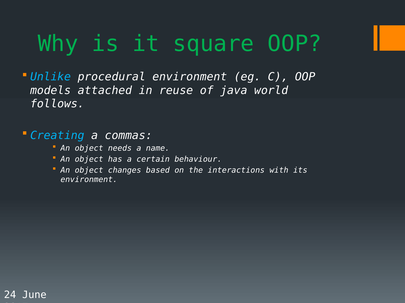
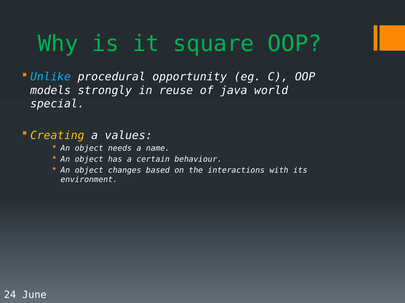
procedural environment: environment -> opportunity
attached: attached -> strongly
follows: follows -> special
Creating colour: light blue -> yellow
commas: commas -> values
